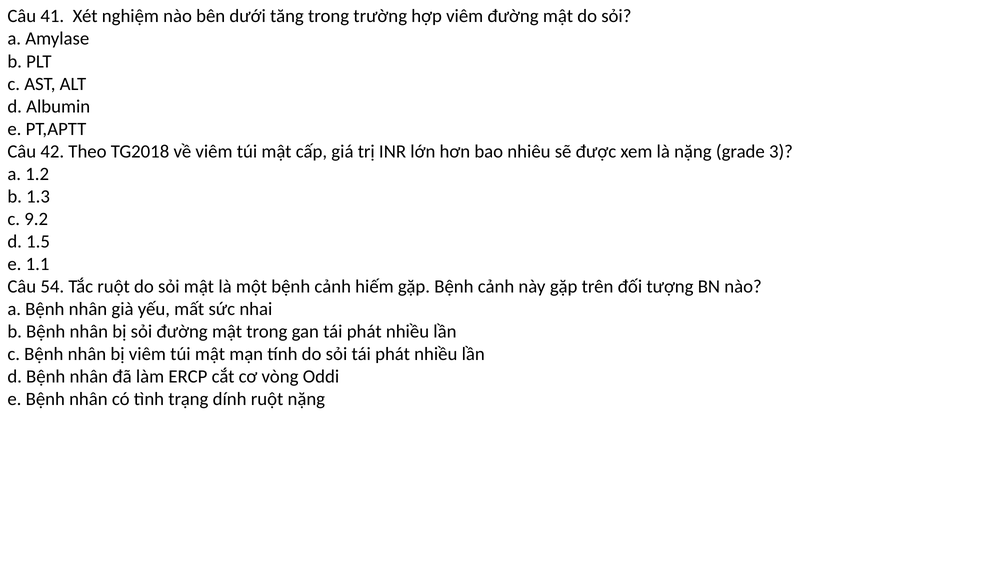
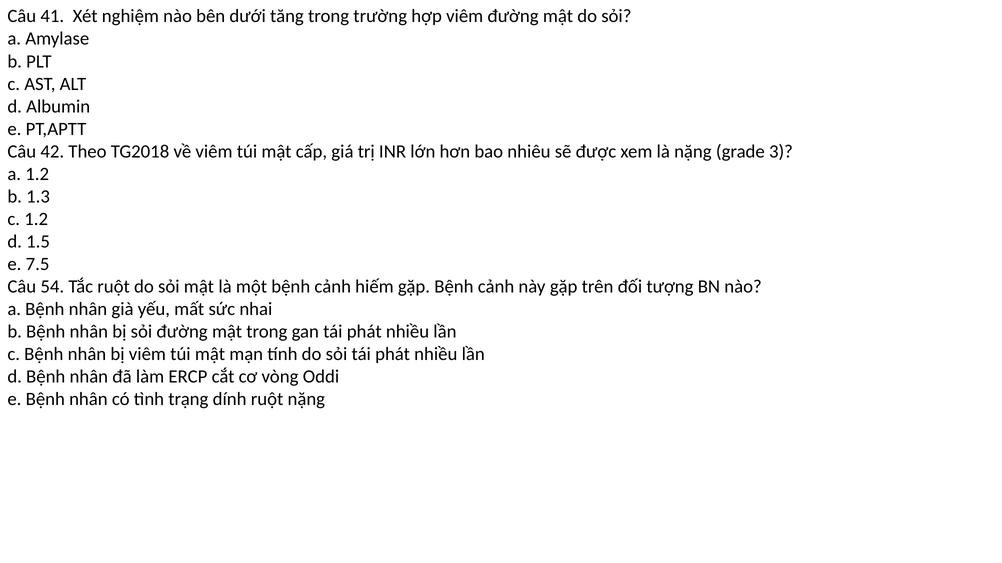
c 9.2: 9.2 -> 1.2
1.1: 1.1 -> 7.5
